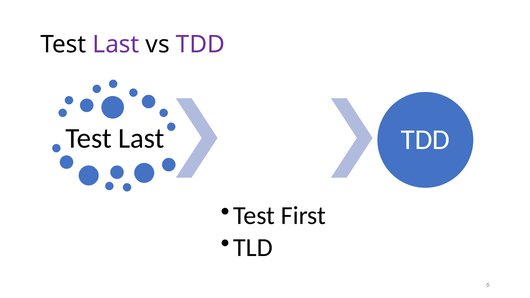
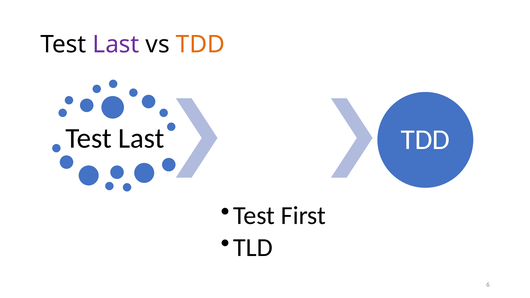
TDD at (200, 45) colour: purple -> orange
